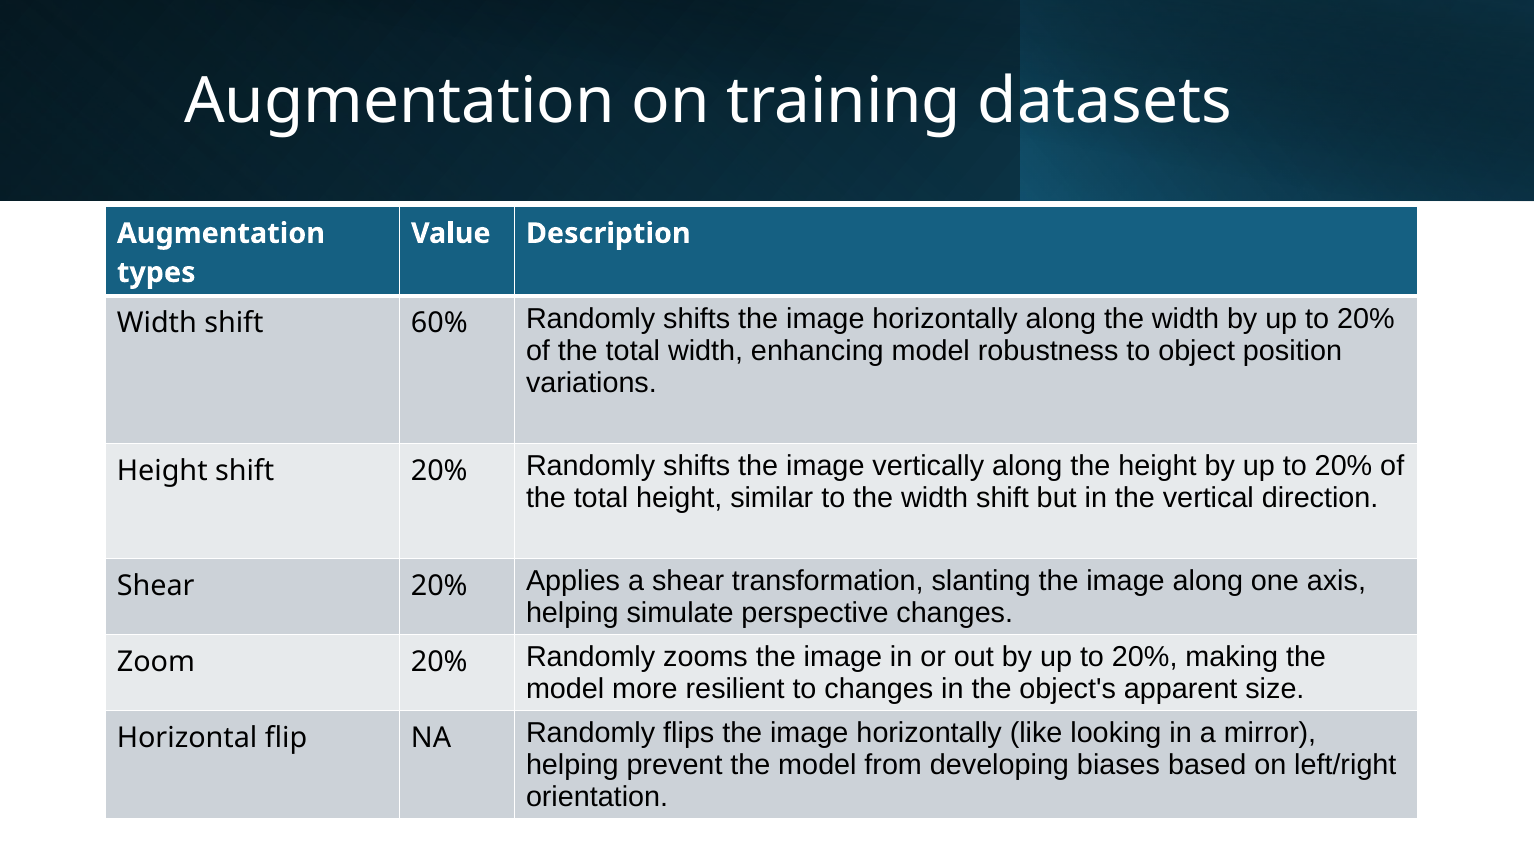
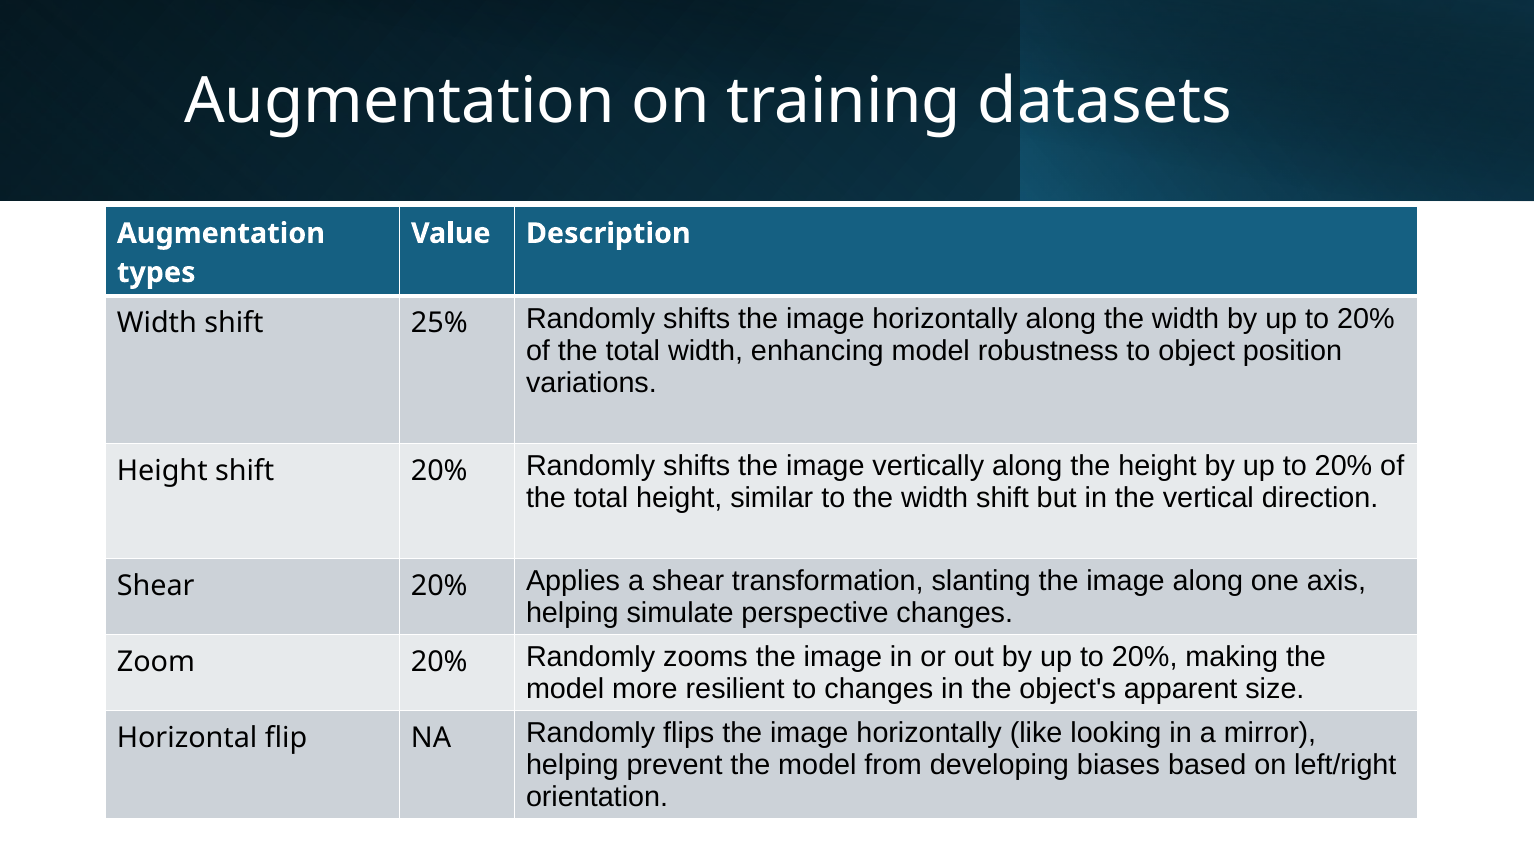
60%: 60% -> 25%
